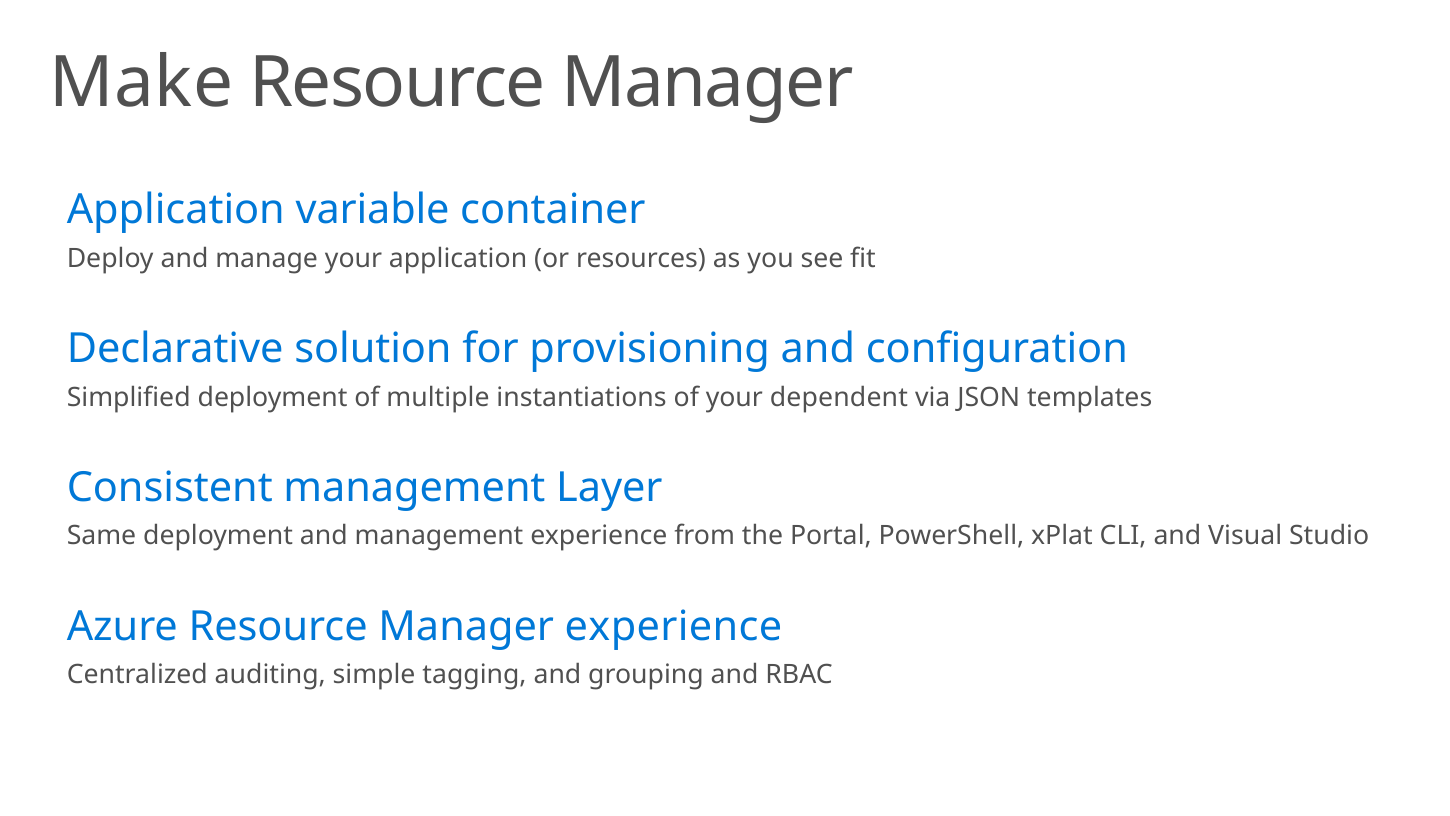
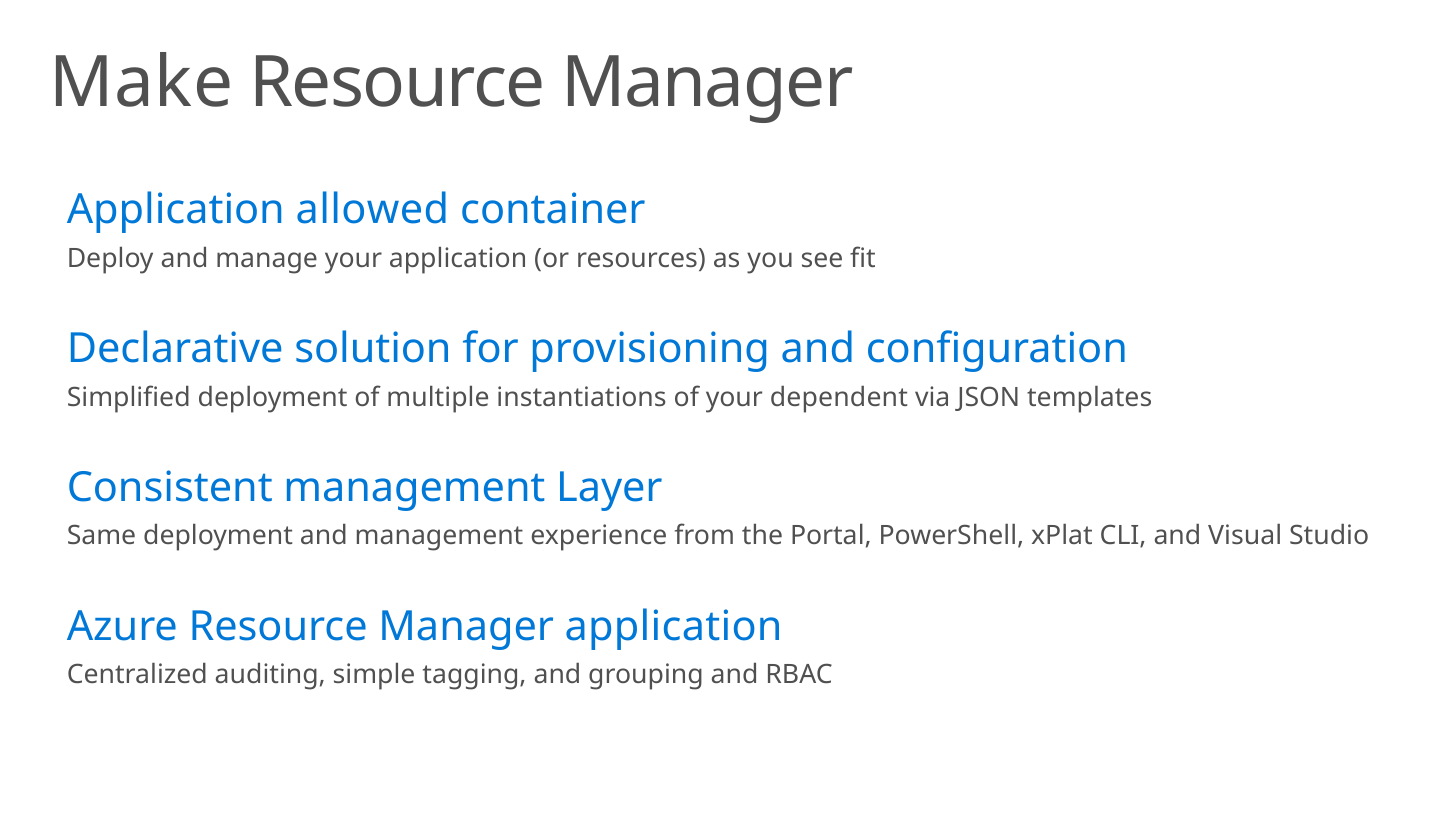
variable: variable -> allowed
Manager experience: experience -> application
